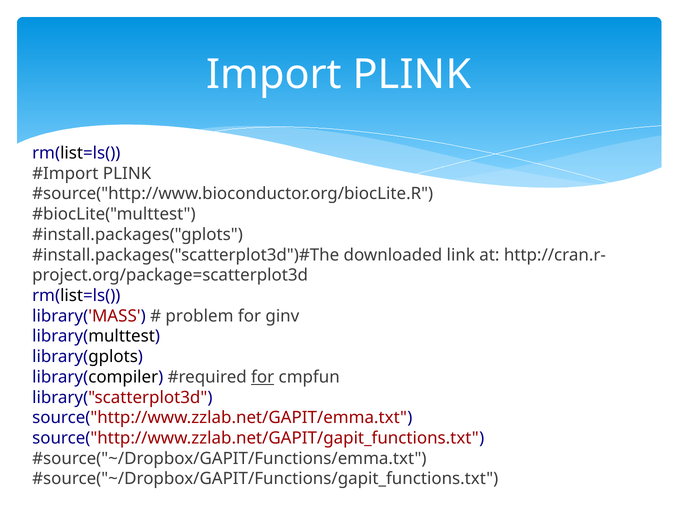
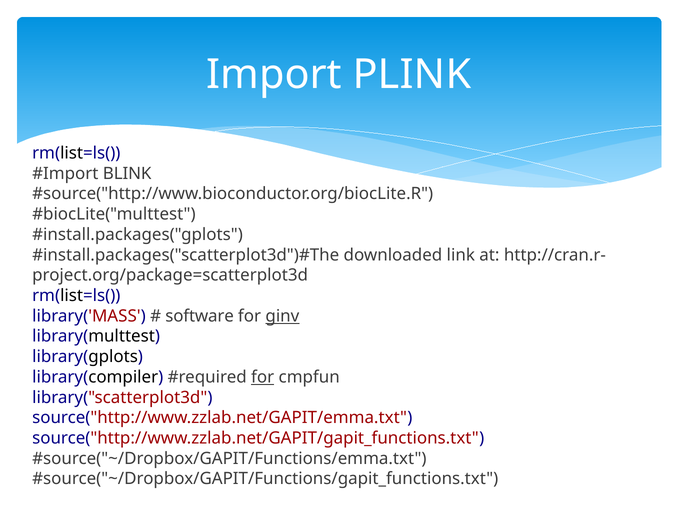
PLINK at (127, 173): PLINK -> BLINK
problem: problem -> software
ginv underline: none -> present
